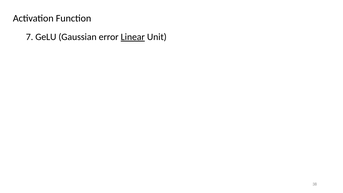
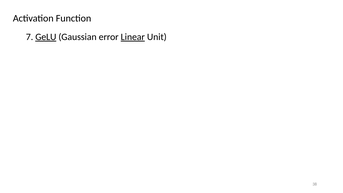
GeLU underline: none -> present
